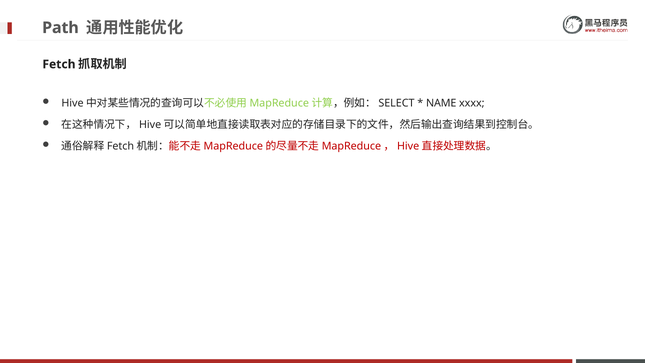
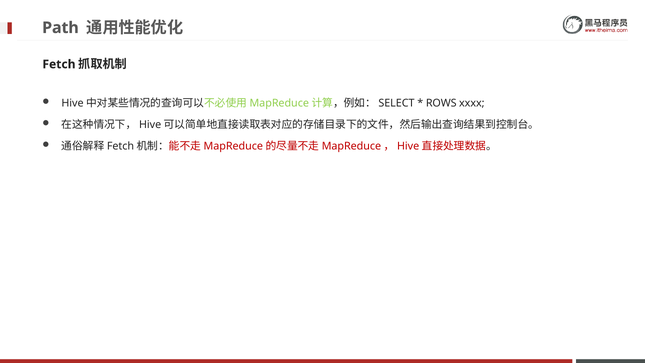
NAME: NAME -> ROWS
